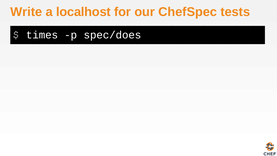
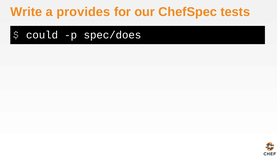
localhost: localhost -> provides
times: times -> could
